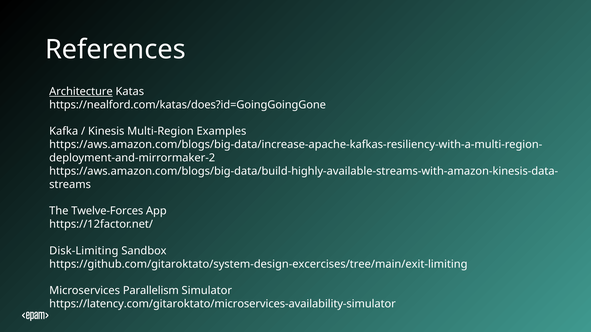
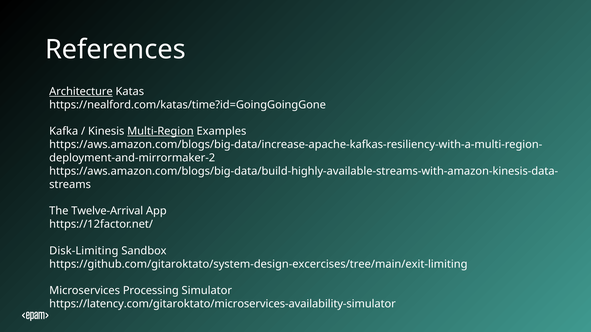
https://nealford.com/katas/does?id=GoingGoingGone: https://nealford.com/katas/does?id=GoingGoingGone -> https://nealford.com/katas/time?id=GoingGoingGone
Multi-Region underline: none -> present
Twelve-Forces: Twelve-Forces -> Twelve-Arrival
Parallelism: Parallelism -> Processing
